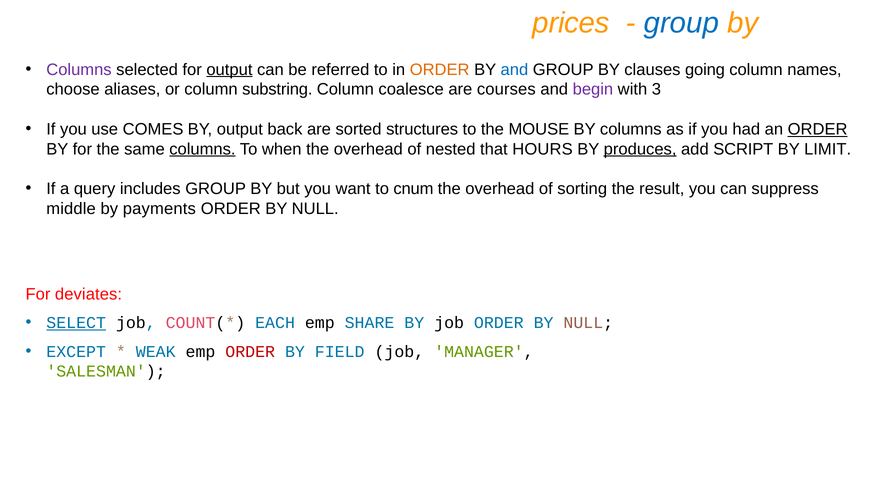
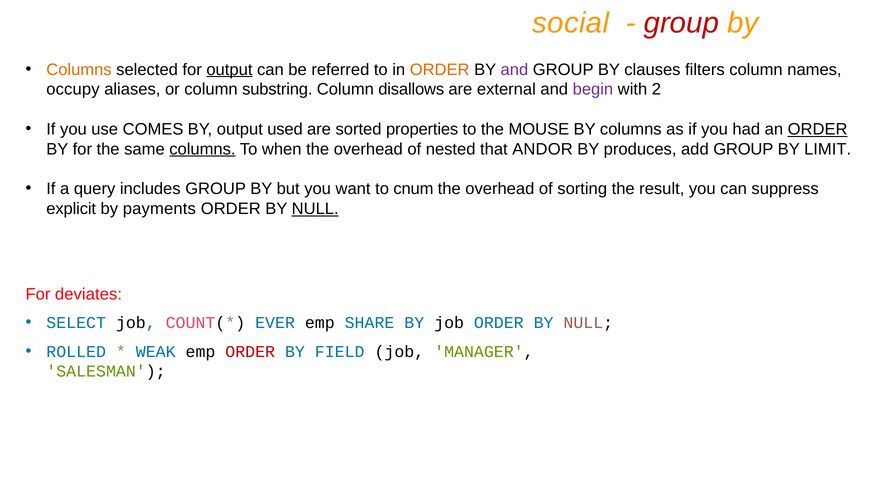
prices: prices -> social
group at (681, 23) colour: blue -> red
Columns at (79, 70) colour: purple -> orange
and at (514, 70) colour: blue -> purple
going: going -> filters
choose: choose -> occupy
coalesce: coalesce -> disallows
courses: courses -> external
3: 3 -> 2
back: back -> used
structures: structures -> properties
HOURS: HOURS -> ANDOR
produces underline: present -> none
add SCRIPT: SCRIPT -> GROUP
middle: middle -> explicit
NULL at (315, 209) underline: none -> present
SELECT underline: present -> none
EACH: EACH -> EVER
EXCEPT: EXCEPT -> ROLLED
